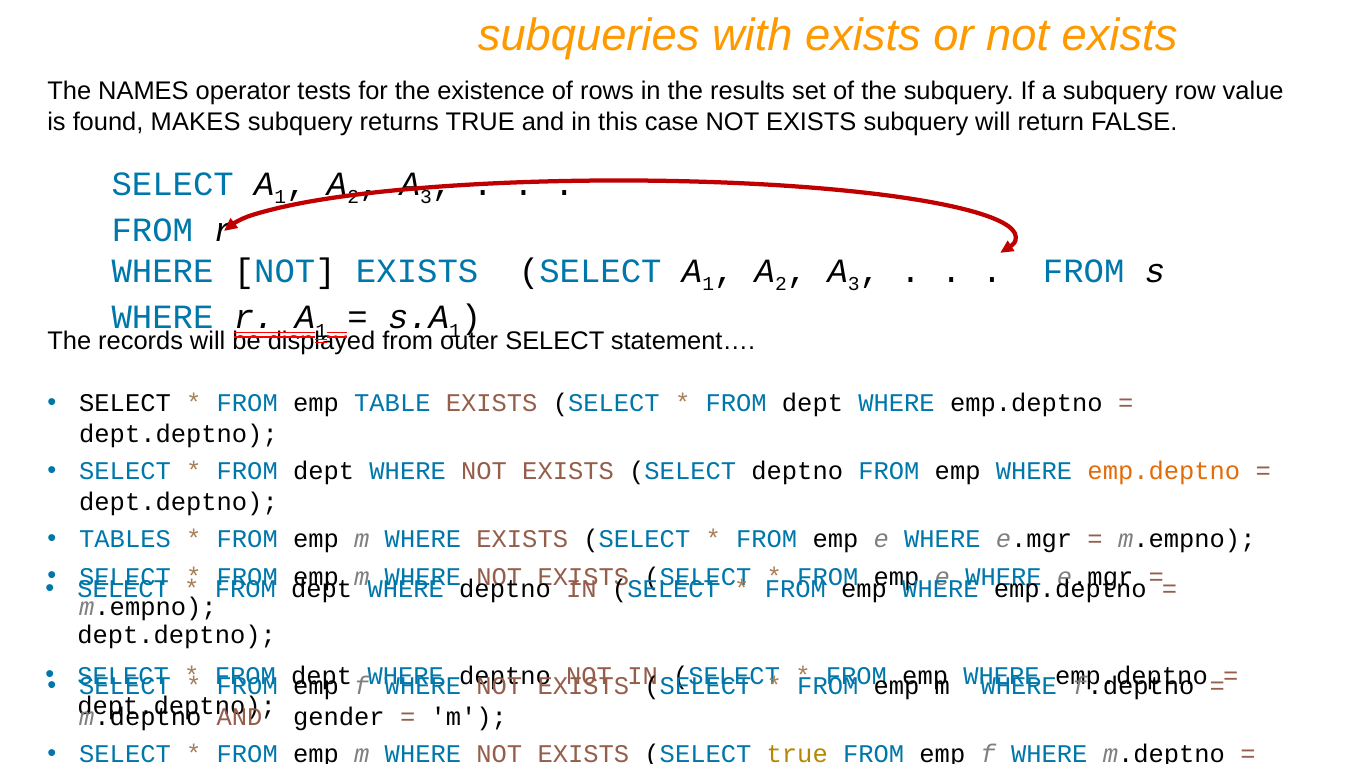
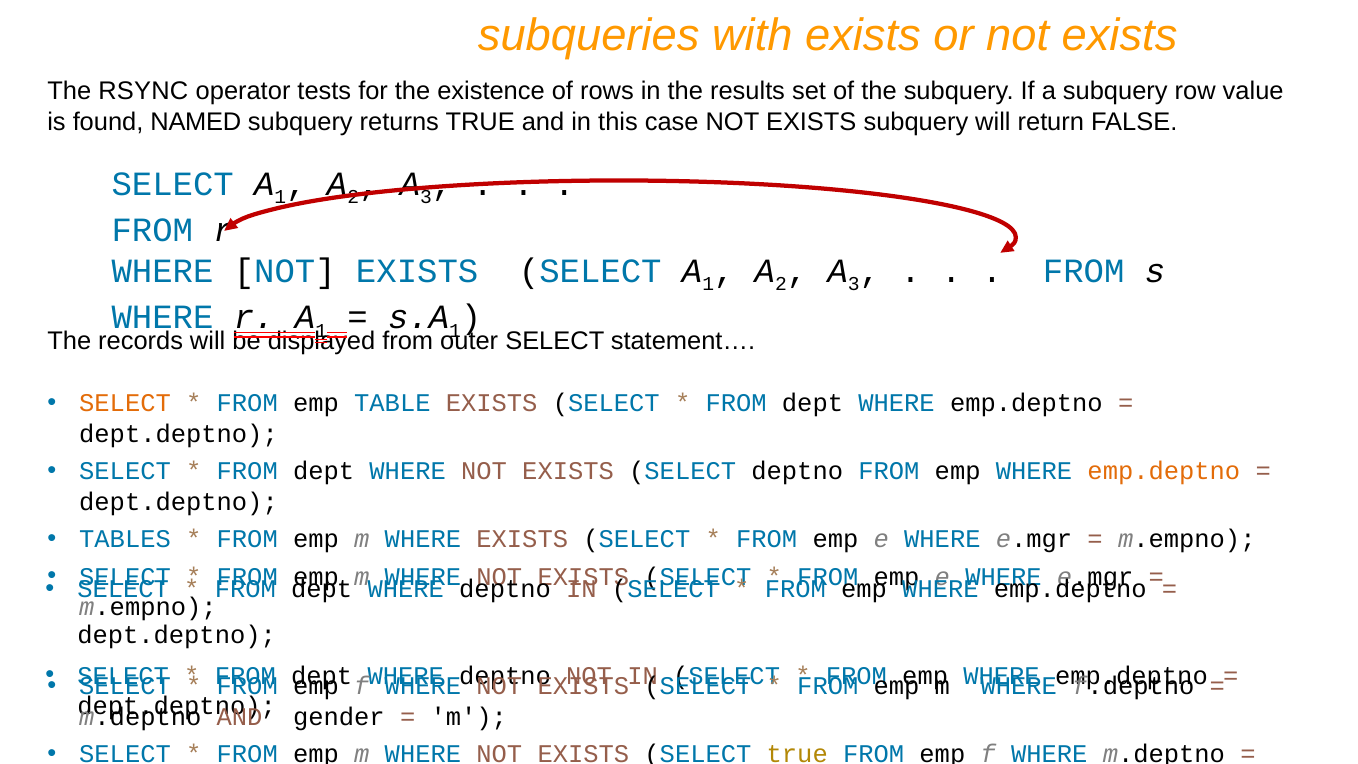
NAMES: NAMES -> RSYNC
MAKES: MAKES -> NAMED
SELECT at (125, 403) colour: black -> orange
